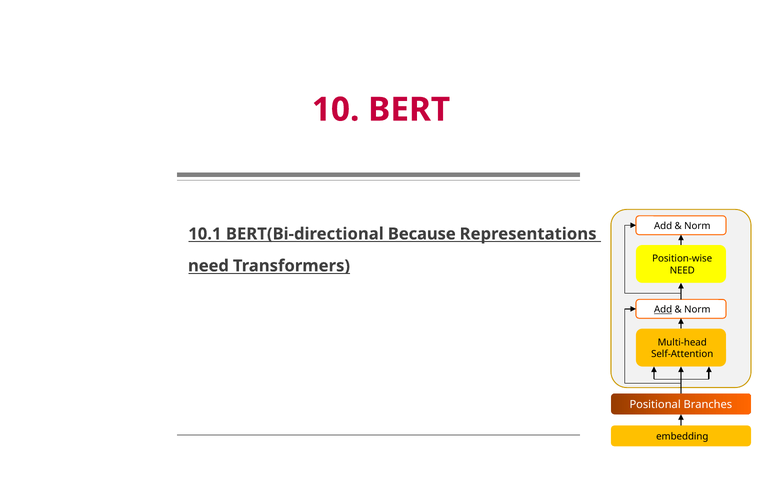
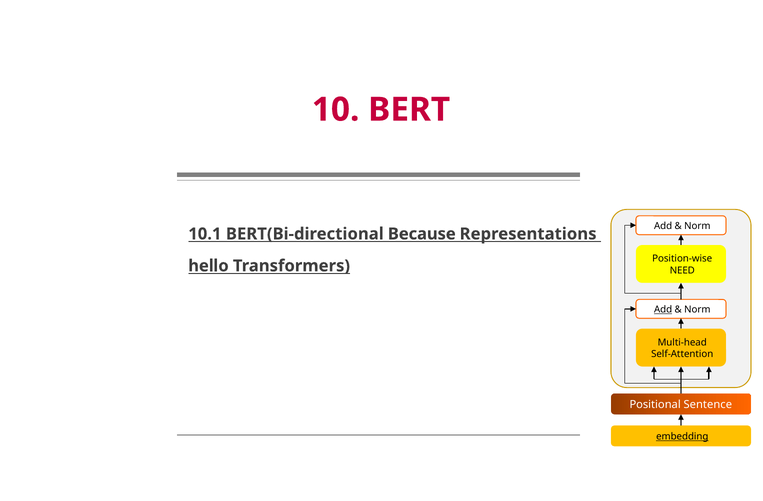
need at (208, 266): need -> hello
Branches: Branches -> Sentence
embedding underline: none -> present
